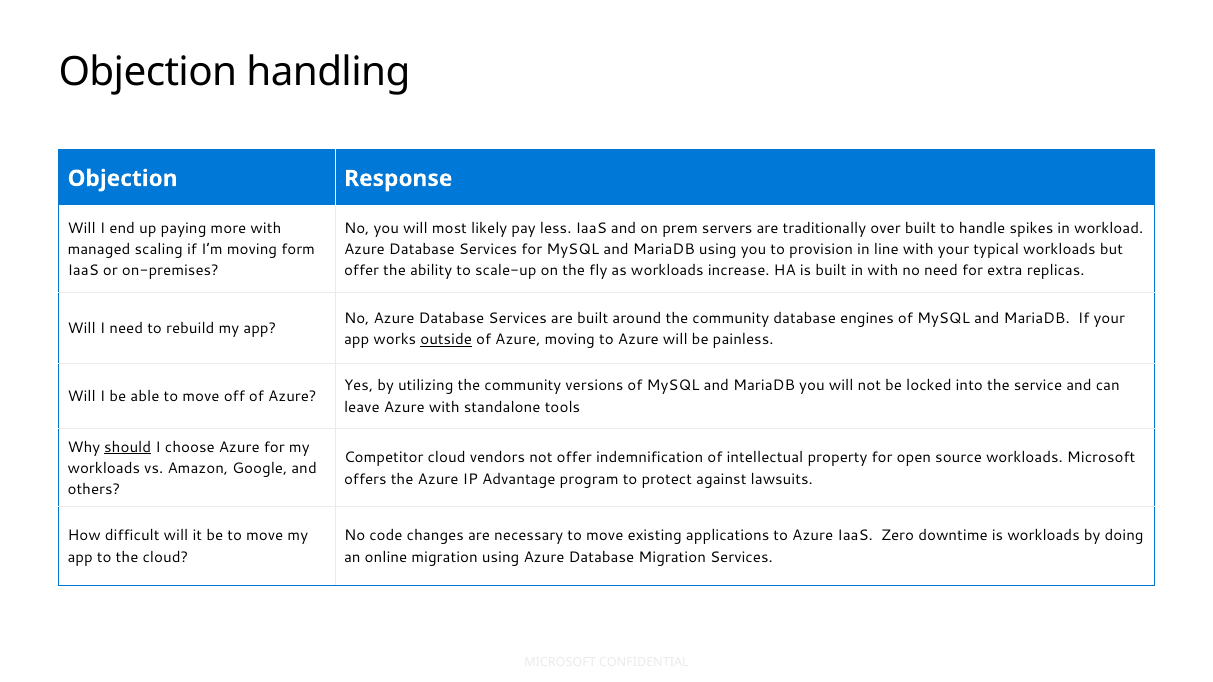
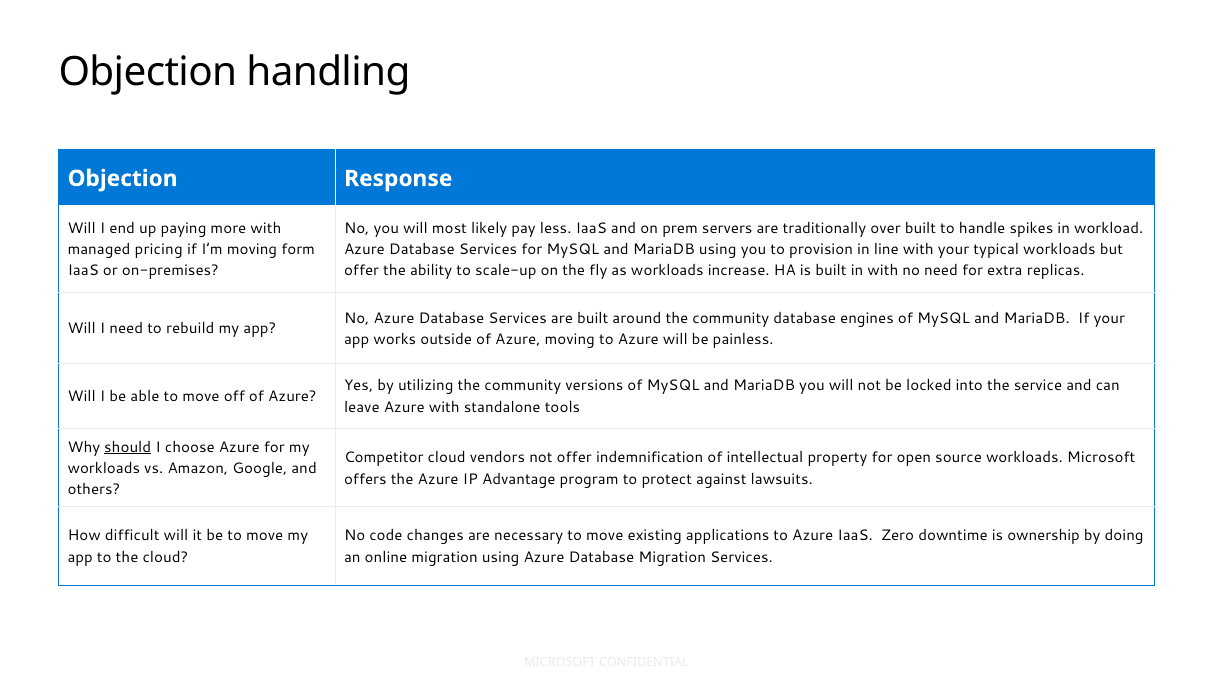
scaling: scaling -> pricing
outside underline: present -> none
is workloads: workloads -> ownership
